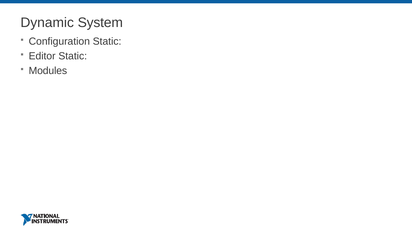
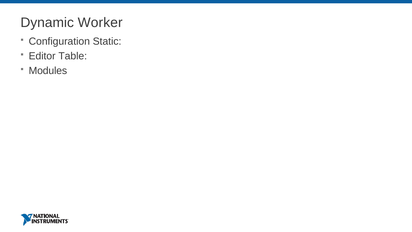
System: System -> Worker
Editor Static: Static -> Table
